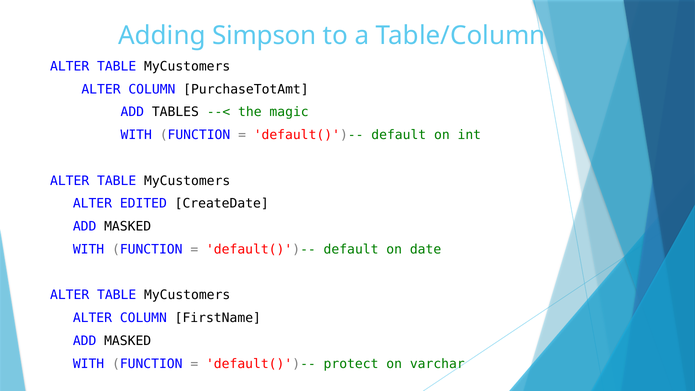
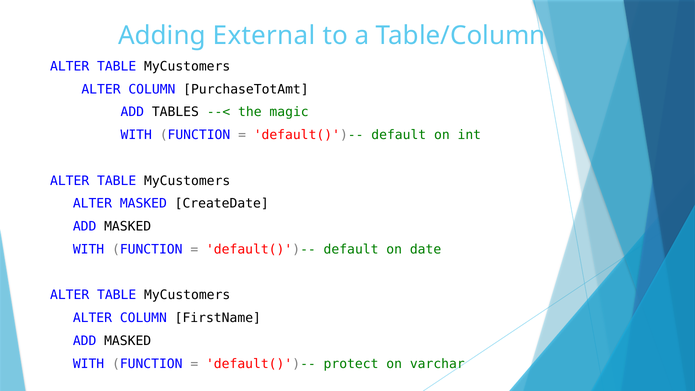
Simpson: Simpson -> External
ALTER EDITED: EDITED -> MASKED
